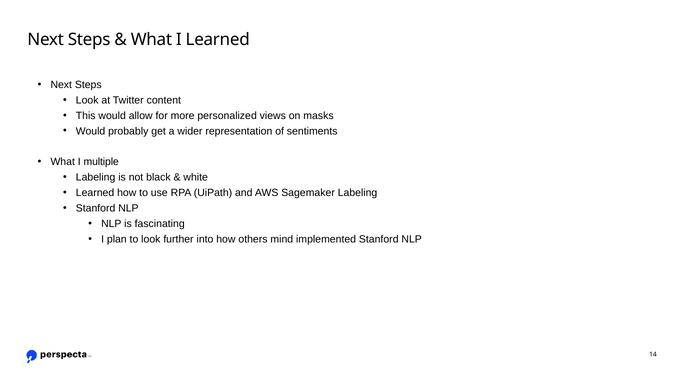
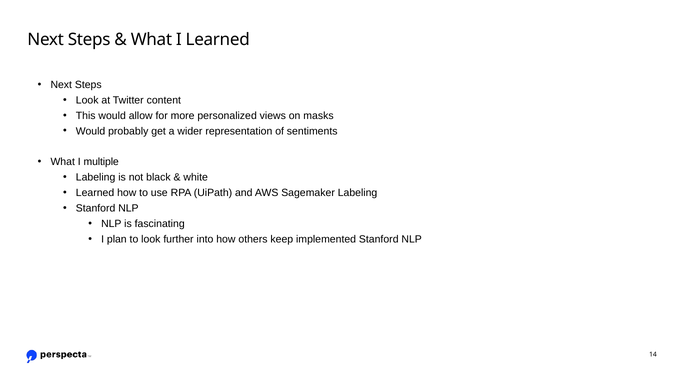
mind: mind -> keep
